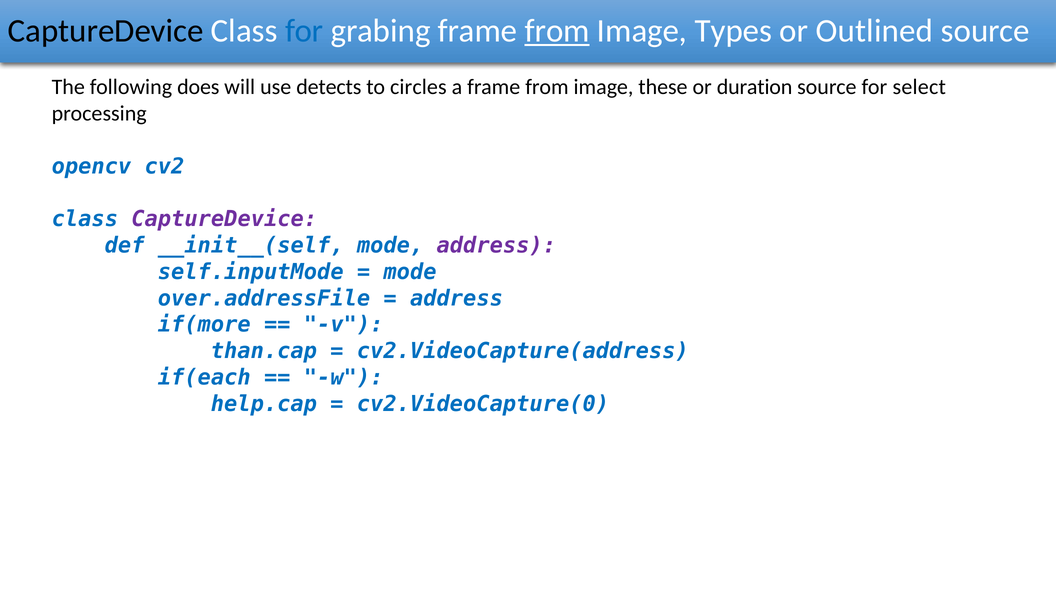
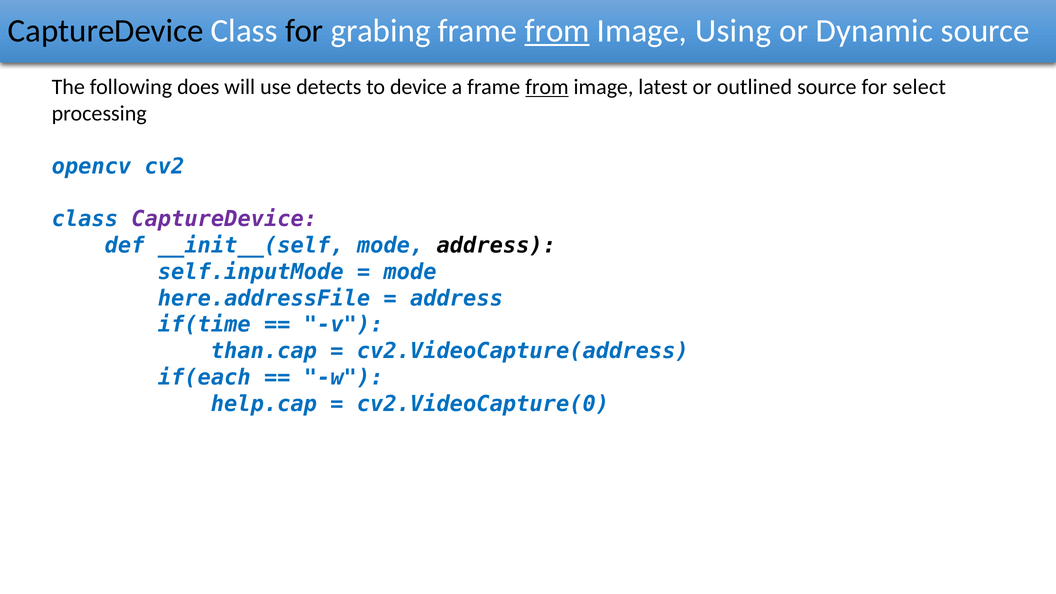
for at (304, 31) colour: blue -> black
Types: Types -> Using
Outlined: Outlined -> Dynamic
circles: circles -> device
from at (547, 87) underline: none -> present
these: these -> latest
duration: duration -> outlined
address at (496, 245) colour: purple -> black
over.addressFile: over.addressFile -> here.addressFile
if(more: if(more -> if(time
